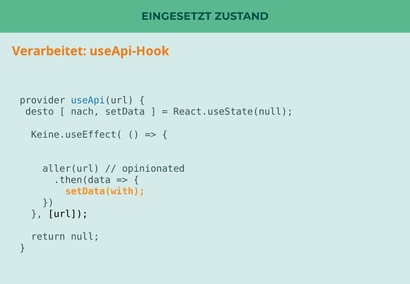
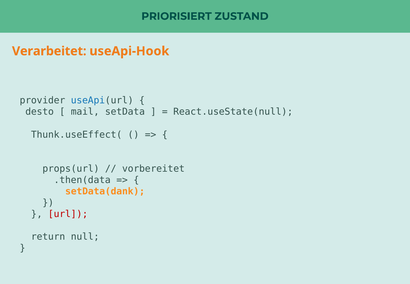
EINGESETZT: EINGESETZT -> PRIORISIERT
nach: nach -> mail
Keine.useEffect(: Keine.useEffect( -> Thunk.useEffect(
aller(url: aller(url -> props(url
opinionated: opinionated -> vorbereitet
setData(with: setData(with -> setData(dank
url colour: black -> red
